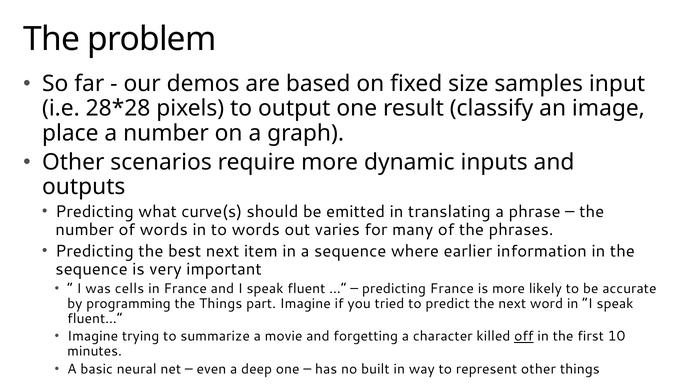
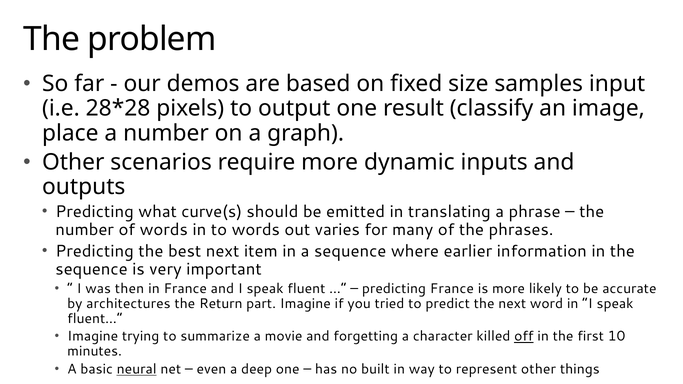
cells: cells -> then
programming: programming -> architectures
the Things: Things -> Return
neural underline: none -> present
